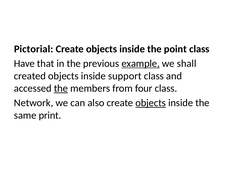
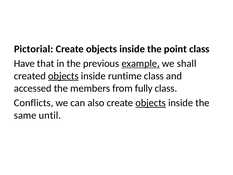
objects at (63, 76) underline: none -> present
support: support -> runtime
the at (61, 88) underline: present -> none
four: four -> fully
Network: Network -> Conflicts
print: print -> until
